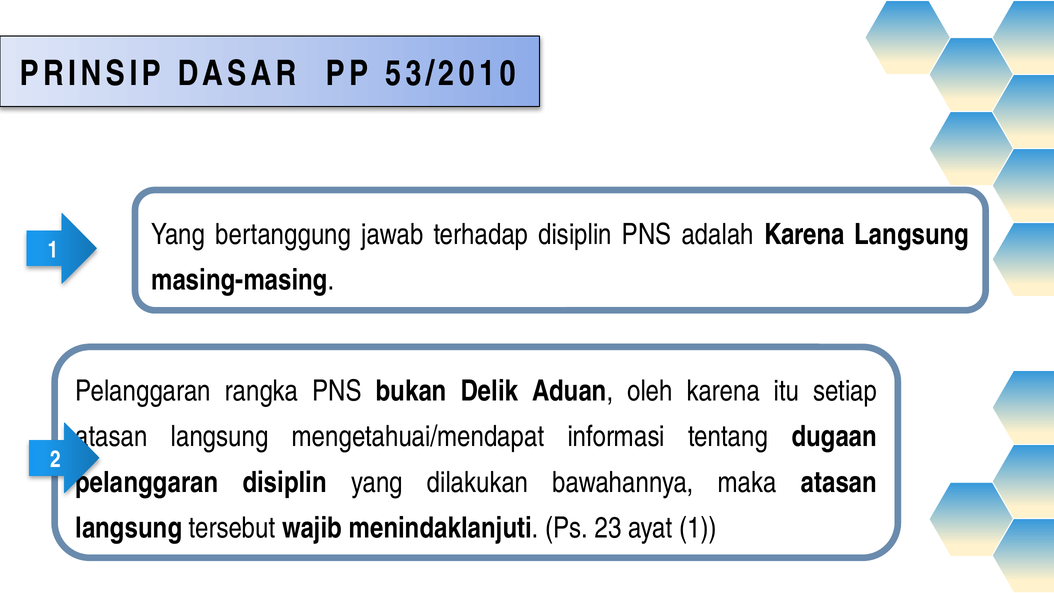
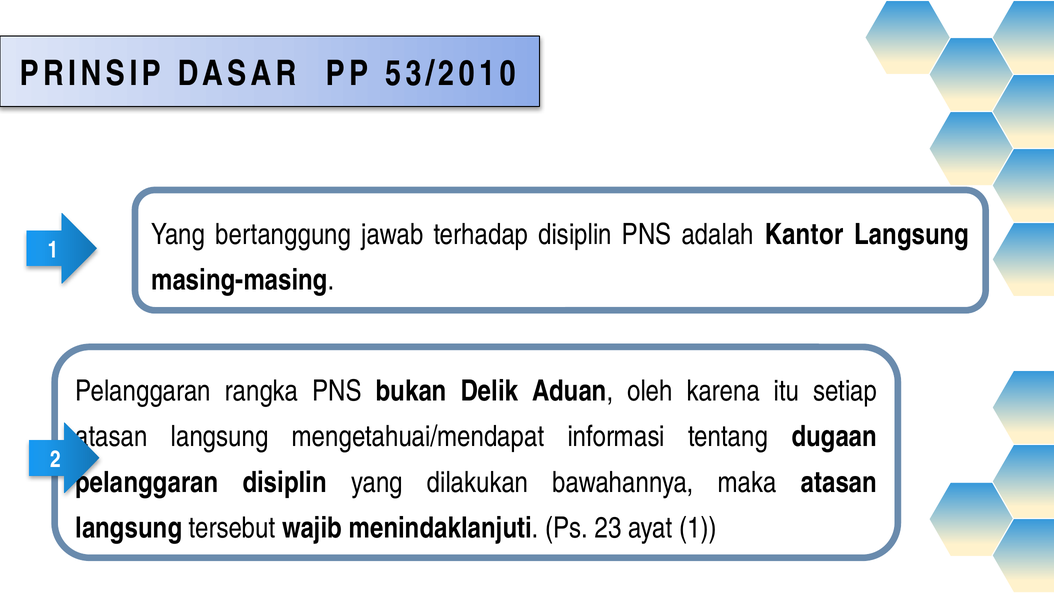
adalah Karena: Karena -> Kantor
